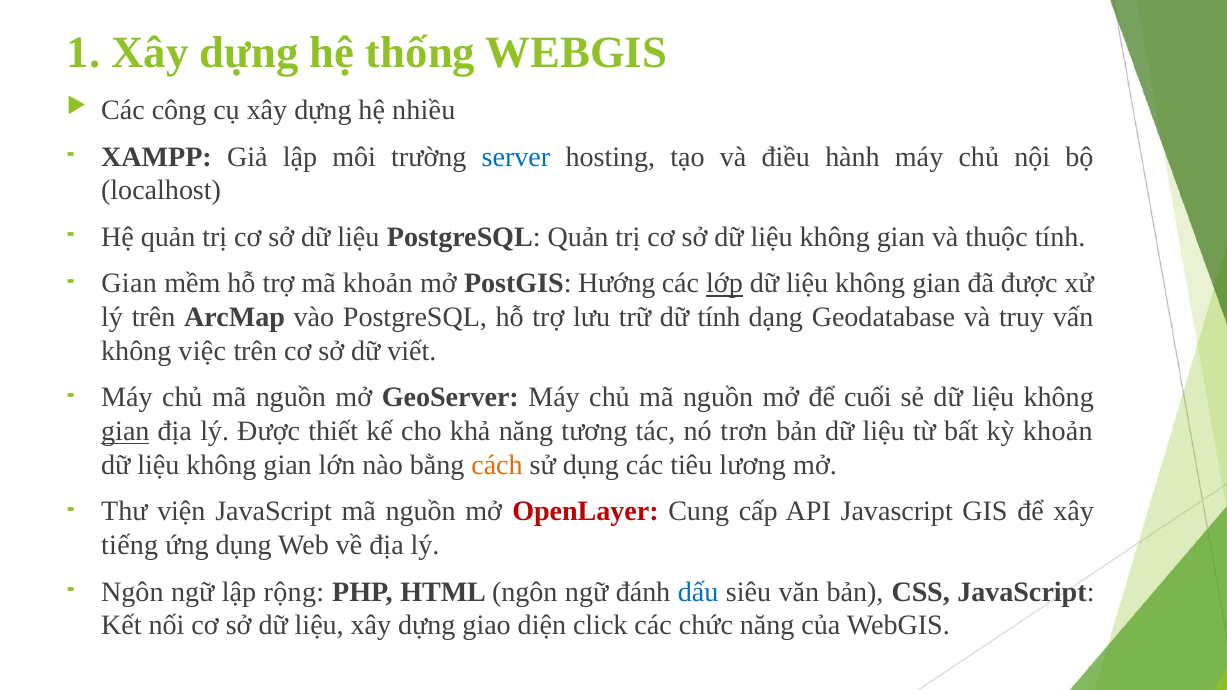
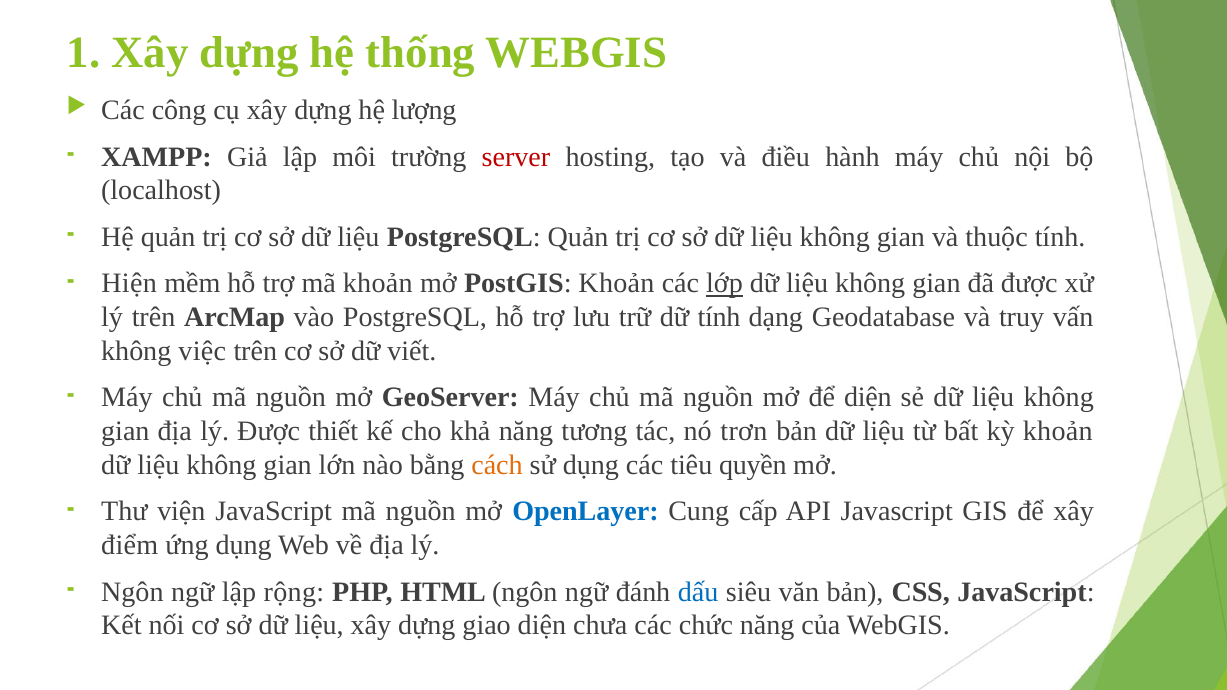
nhiều: nhiều -> lượng
server colour: blue -> red
Gian at (129, 284): Gian -> Hiện
PostGIS Hướng: Hướng -> Khoản
để cuối: cuối -> diện
gian at (125, 431) underline: present -> none
lương: lương -> quyền
OpenLayer colour: red -> blue
tiếng: tiếng -> điểm
click: click -> chưa
